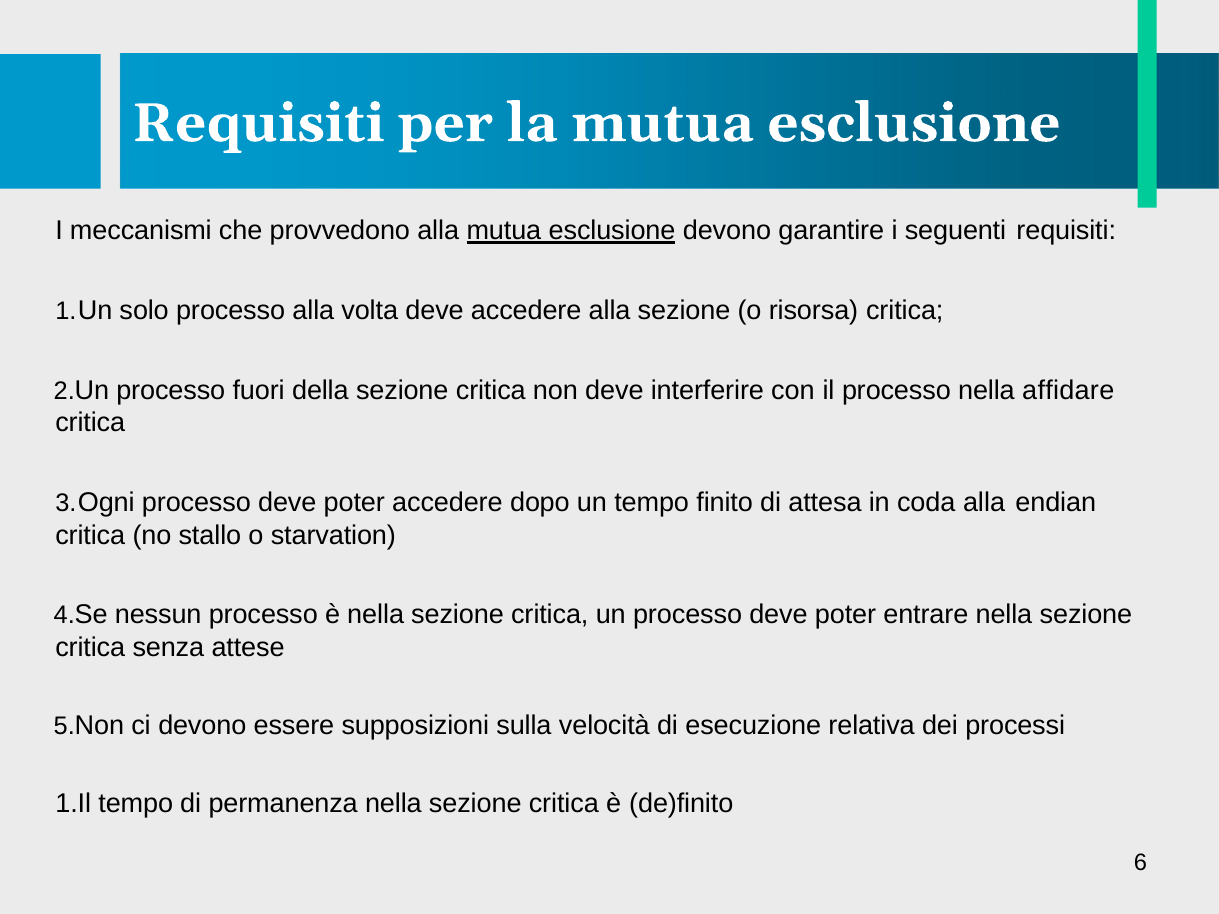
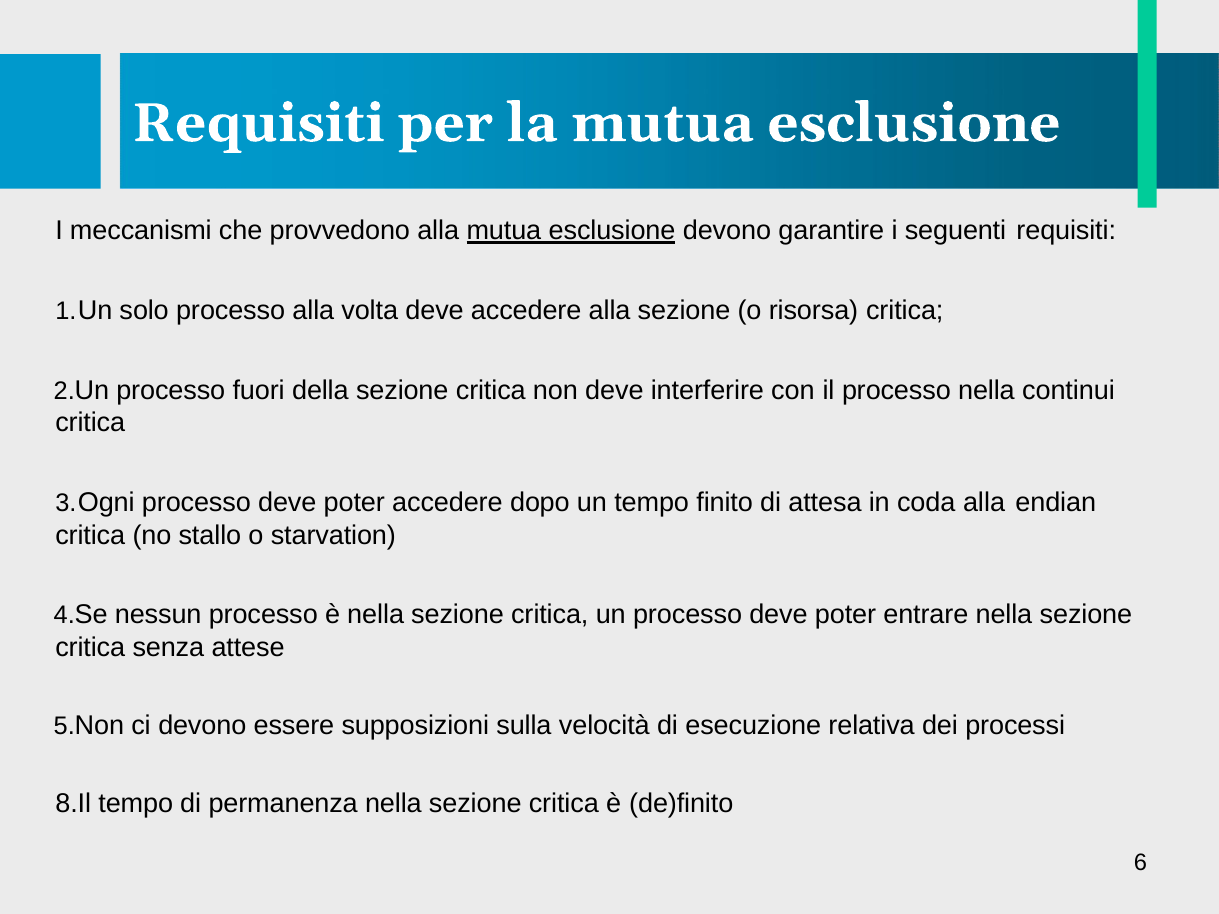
affidare: affidare -> continui
1.Il: 1.Il -> 8.Il
